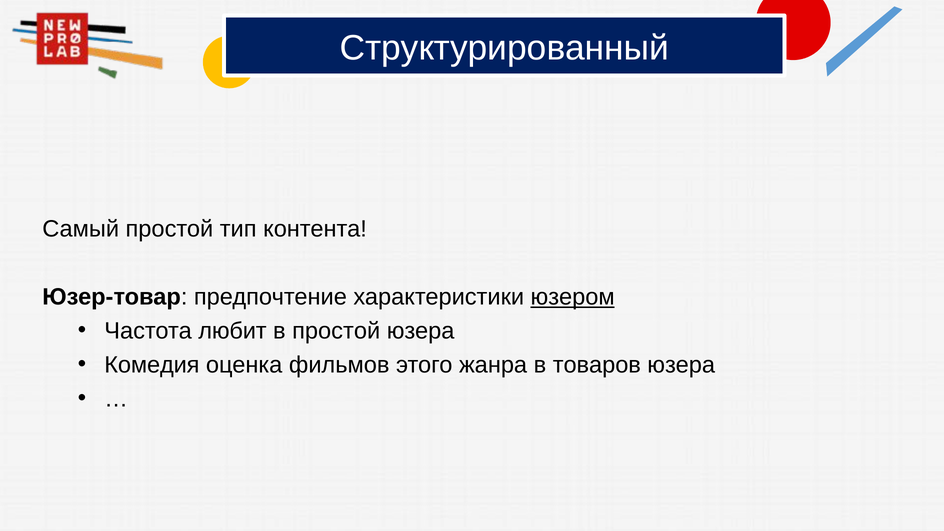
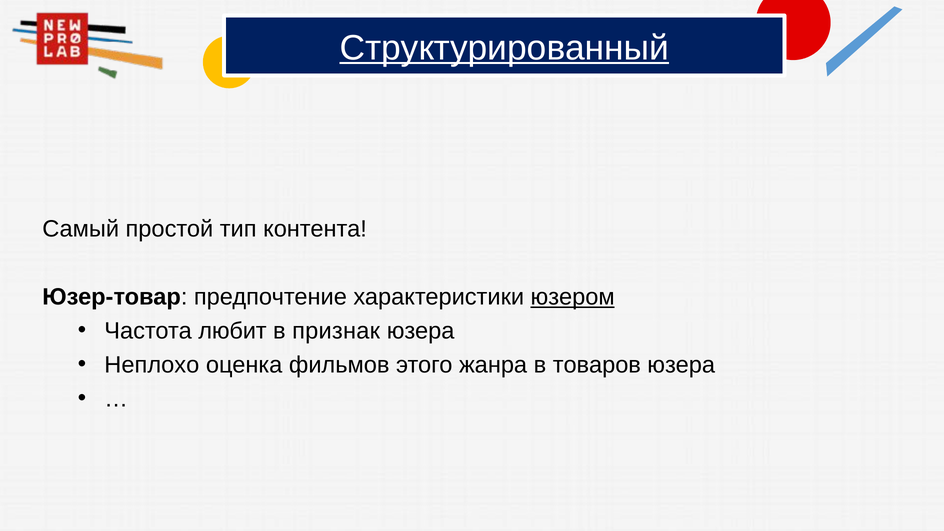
Структурированный underline: none -> present
в простой: простой -> признак
Комедия: Комедия -> Неплохо
